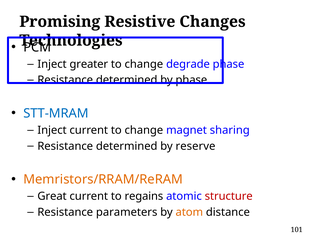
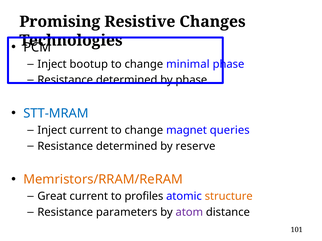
greater: greater -> bootup
degrade: degrade -> minimal
sharing: sharing -> queries
regains: regains -> profiles
structure colour: red -> orange
atom colour: orange -> purple
